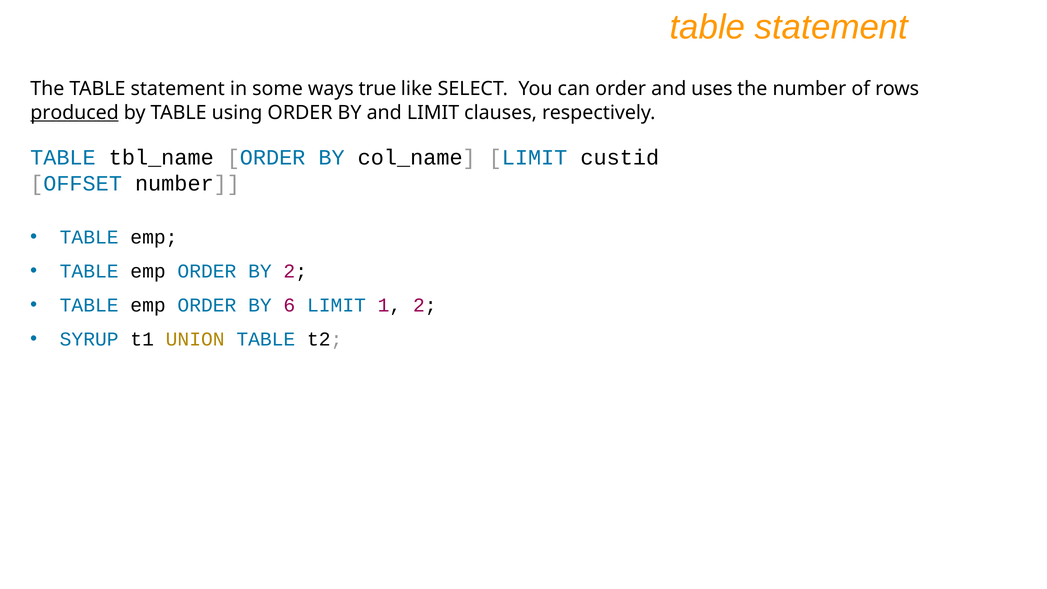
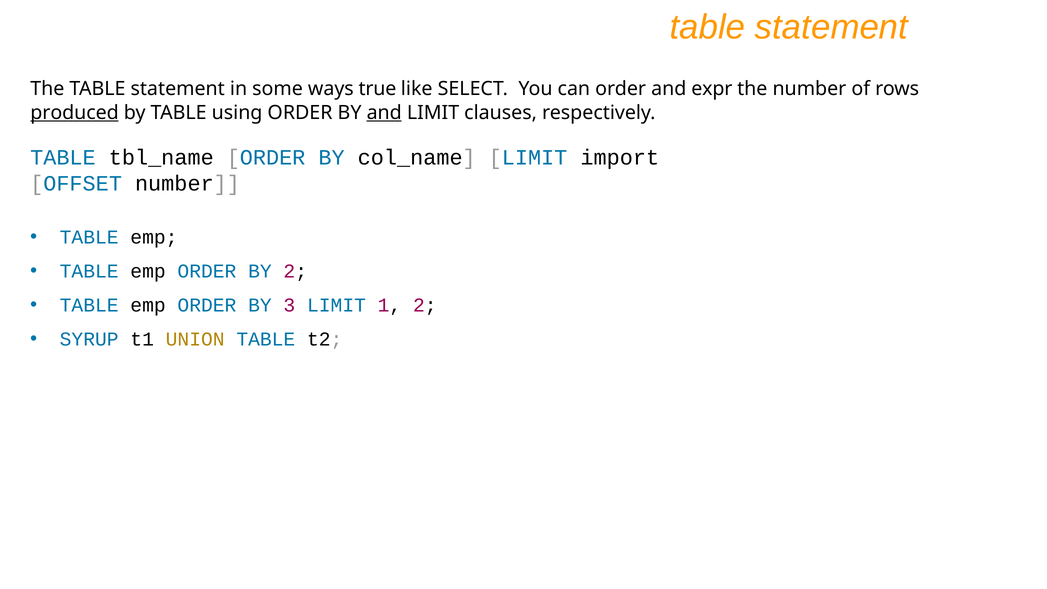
uses: uses -> expr
and at (384, 113) underline: none -> present
custid: custid -> import
6: 6 -> 3
